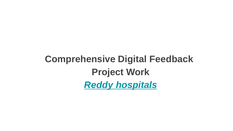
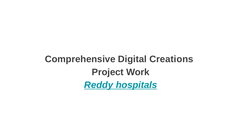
Feedback: Feedback -> Creations
